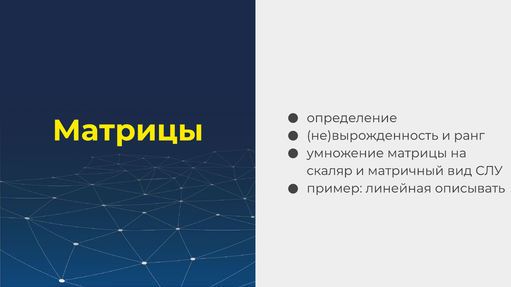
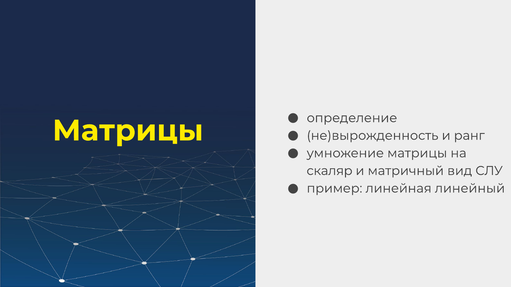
описывать: описывать -> линейный
